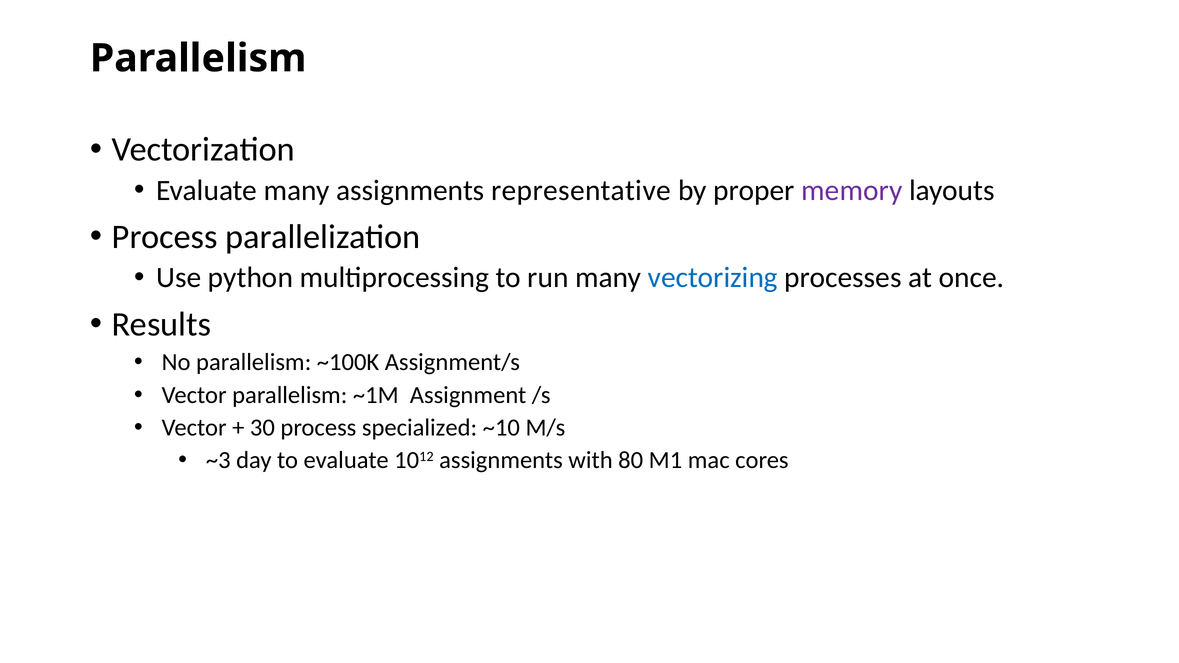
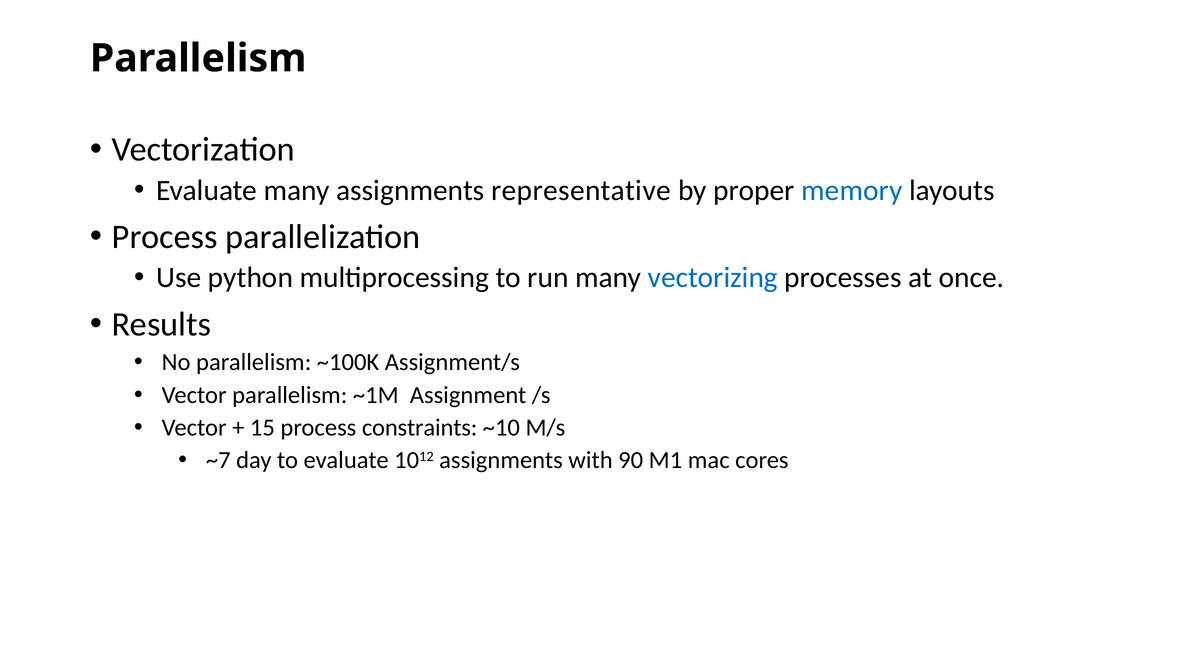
memory colour: purple -> blue
30: 30 -> 15
specialized: specialized -> constraints
~3: ~3 -> ~7
80: 80 -> 90
